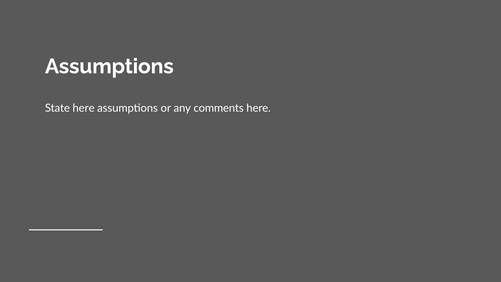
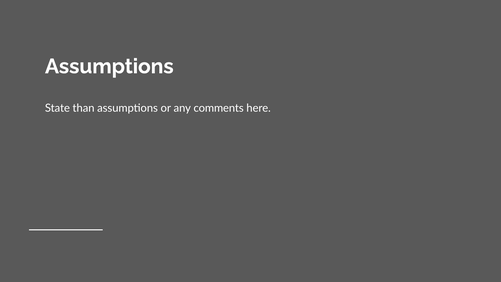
State here: here -> than
